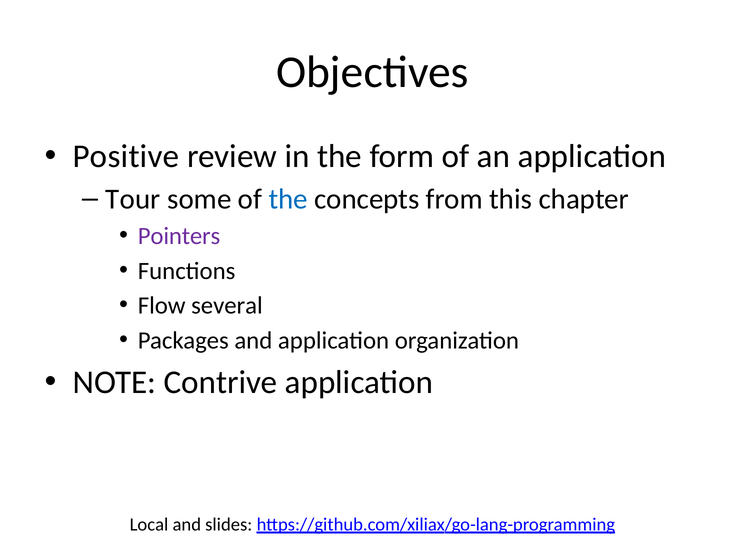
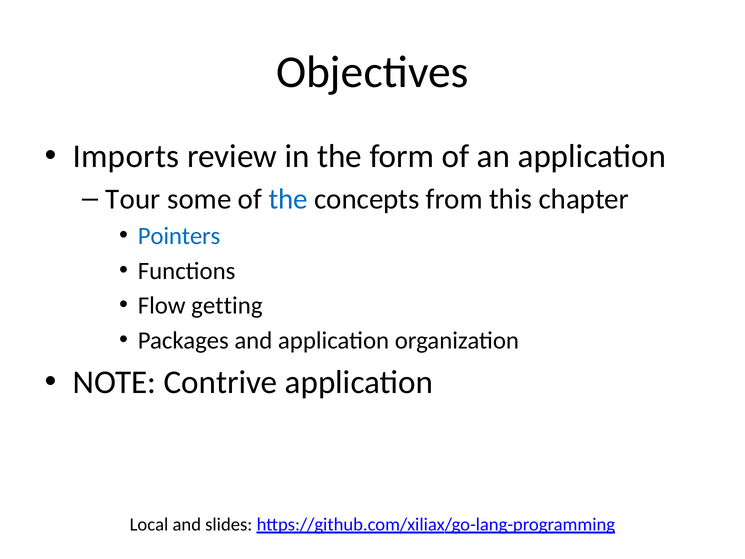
Positive: Positive -> Imports
Pointers colour: purple -> blue
several: several -> getting
